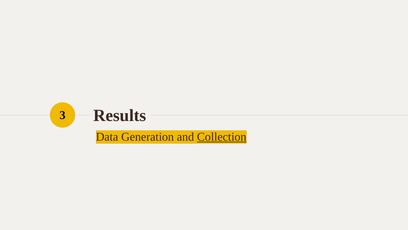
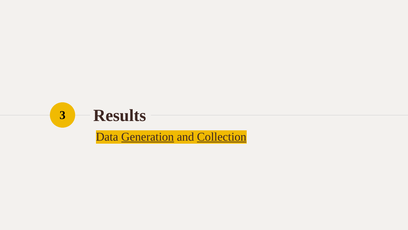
Generation underline: none -> present
